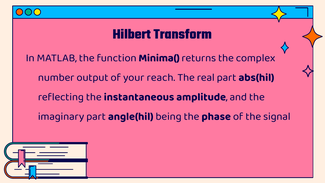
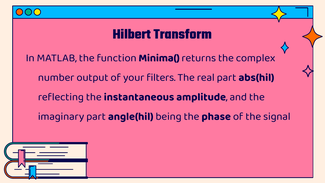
reach: reach -> filters
